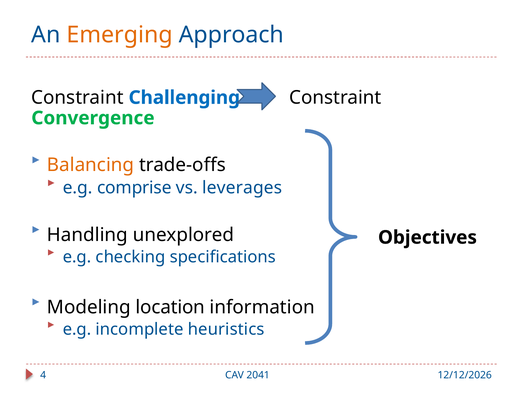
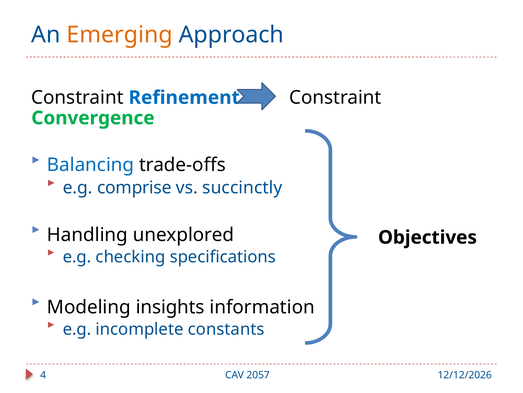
Challenging: Challenging -> Refinement
Balancing colour: orange -> blue
leverages: leverages -> succinctly
location: location -> insights
heuristics: heuristics -> constants
2041: 2041 -> 2057
